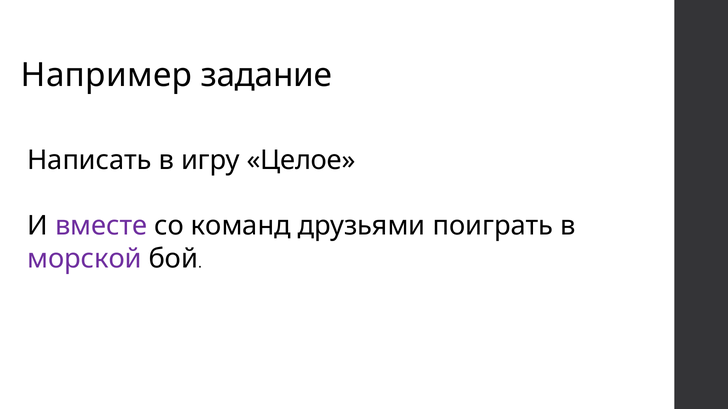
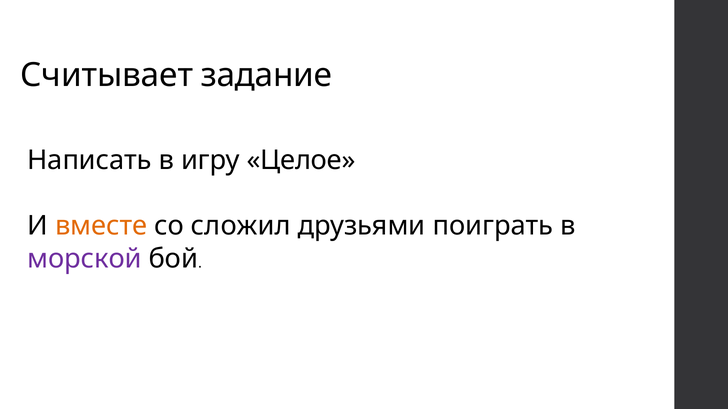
Например: Например -> Считывает
вместе colour: purple -> orange
команд: команд -> сложил
